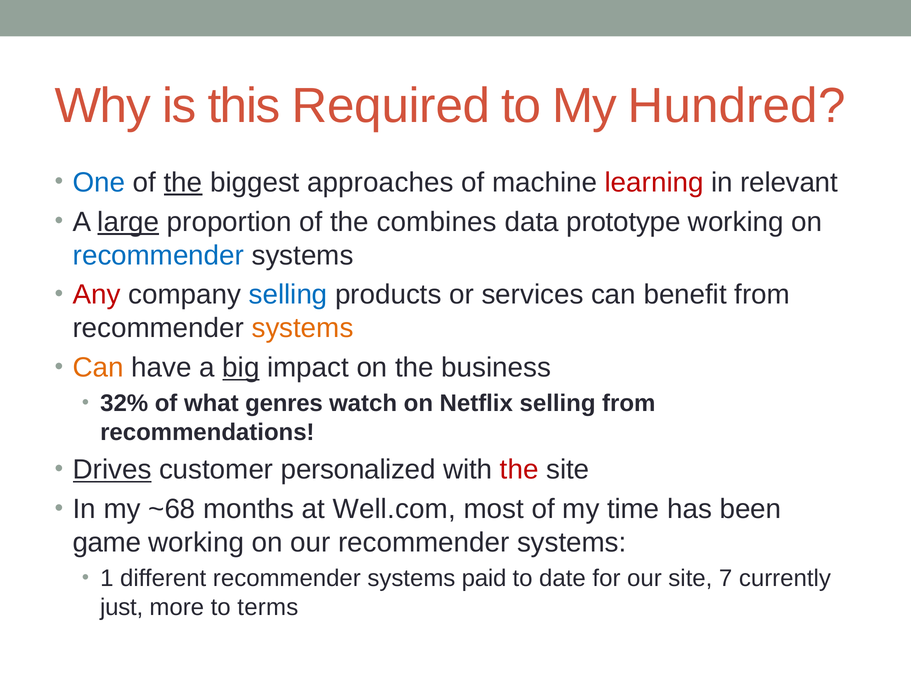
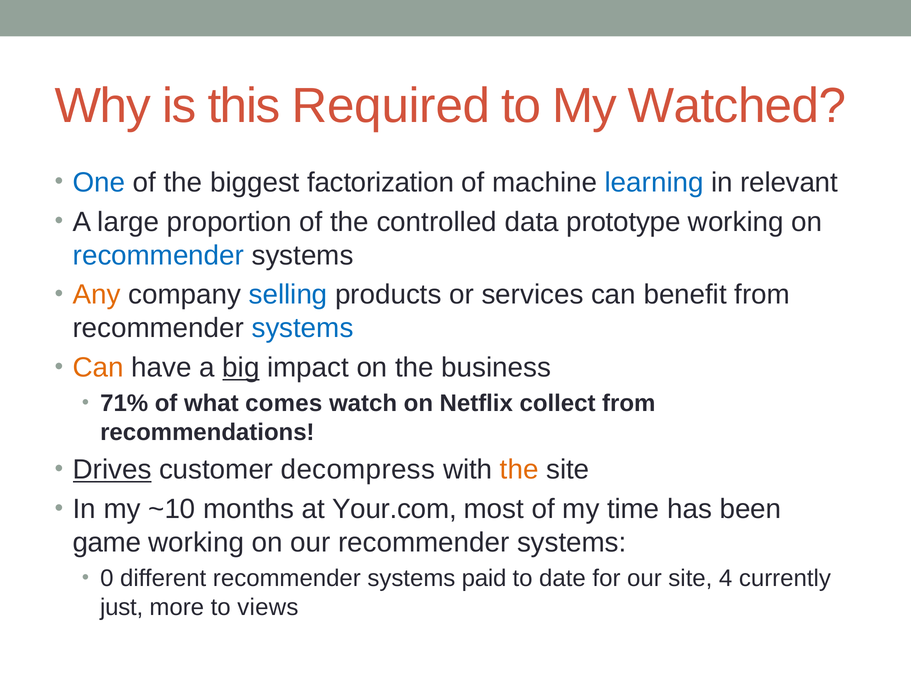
Hundred: Hundred -> Watched
the at (183, 183) underline: present -> none
approaches: approaches -> factorization
learning colour: red -> blue
large underline: present -> none
combines: combines -> controlled
Any colour: red -> orange
systems at (303, 328) colour: orange -> blue
32%: 32% -> 71%
genres: genres -> comes
Netflix selling: selling -> collect
personalized: personalized -> decompress
the at (519, 470) colour: red -> orange
~68: ~68 -> ~10
Well.com: Well.com -> Your.com
1: 1 -> 0
7: 7 -> 4
terms: terms -> views
